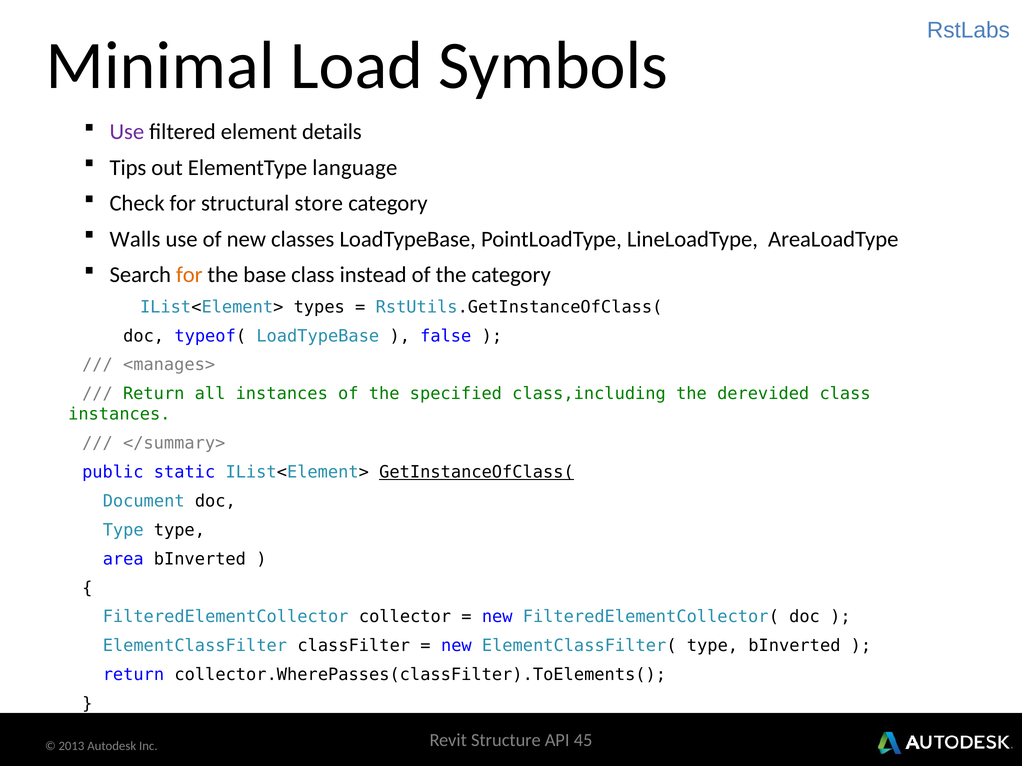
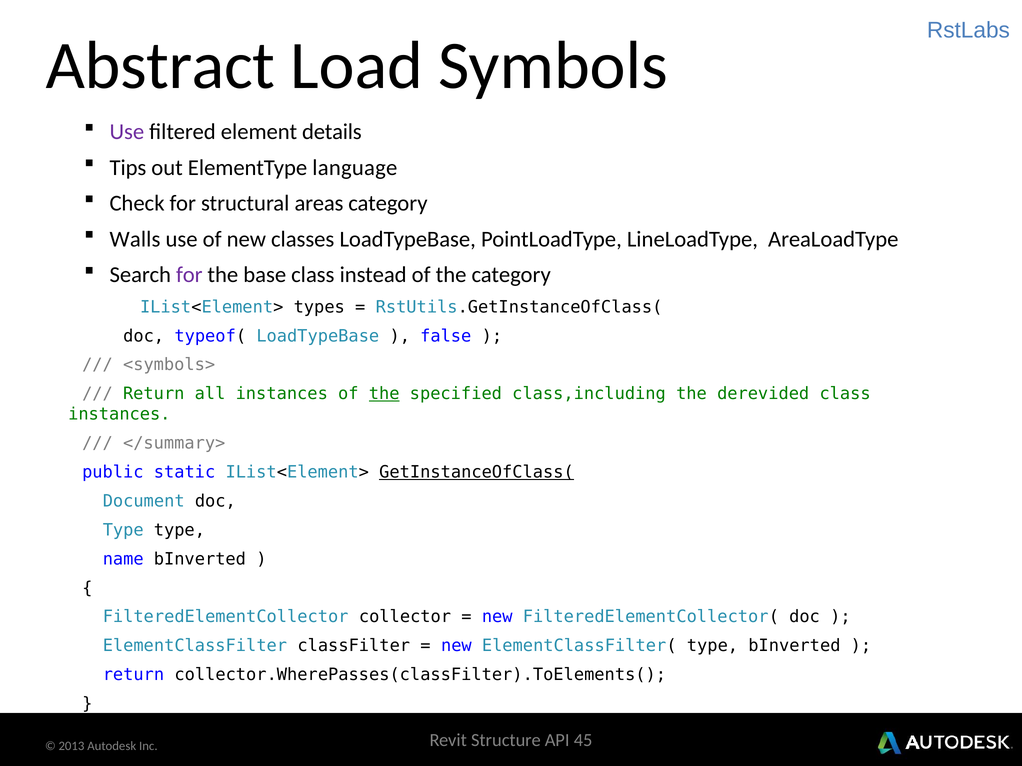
Minimal: Minimal -> Abstract
store: store -> areas
for at (189, 275) colour: orange -> purple
<manages>: <manages> -> <symbols>
the at (384, 394) underline: none -> present
area: area -> name
